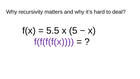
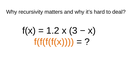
5.5: 5.5 -> 1.2
5: 5 -> 3
f(f(f(f(x colour: purple -> orange
